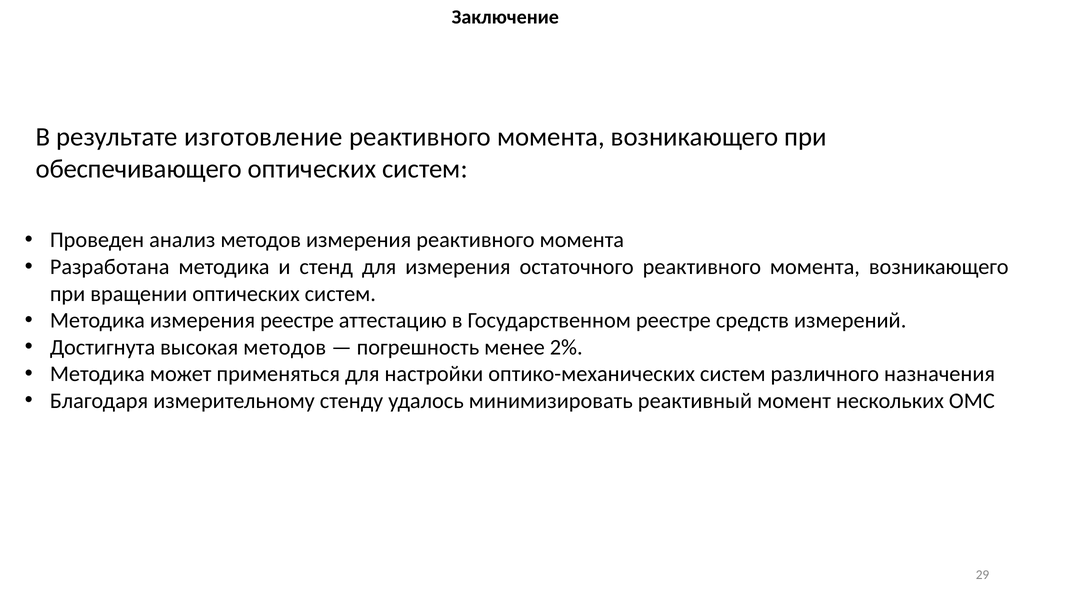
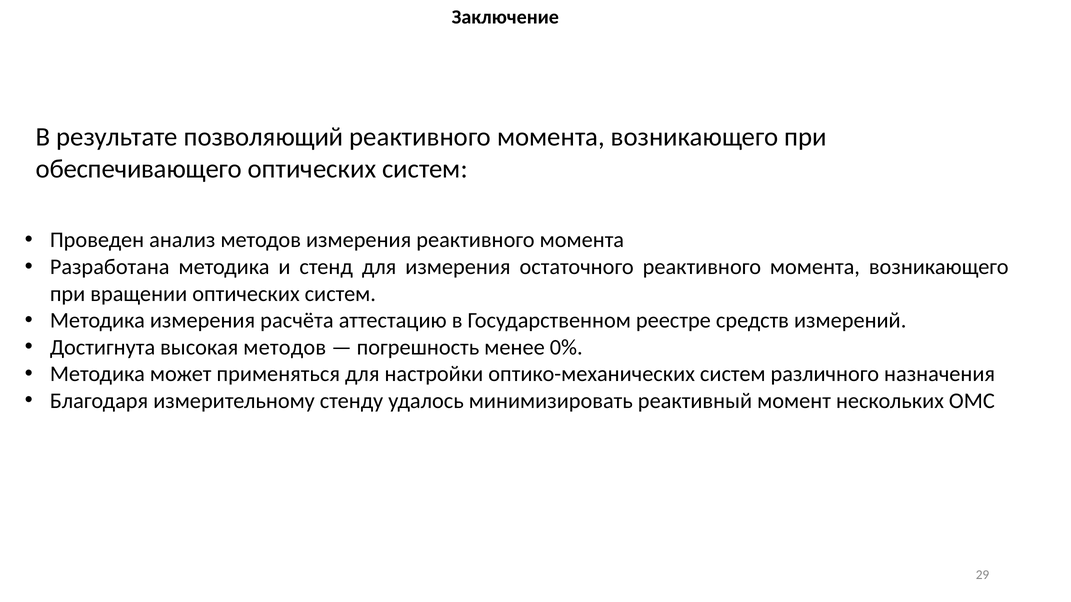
изготовление: изготовление -> позволяющий
измерения реестре: реестре -> расчёта
2%: 2% -> 0%
